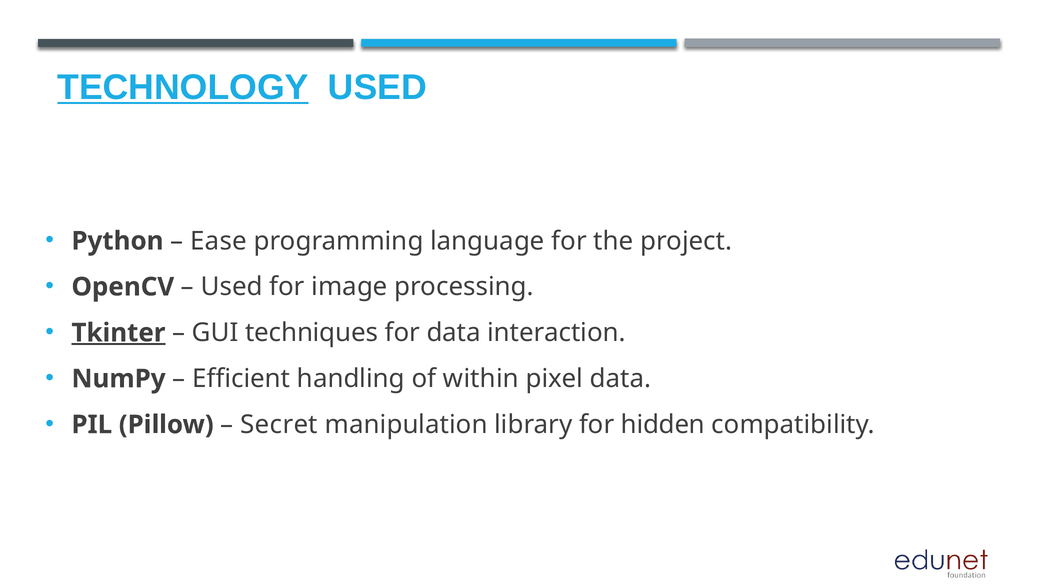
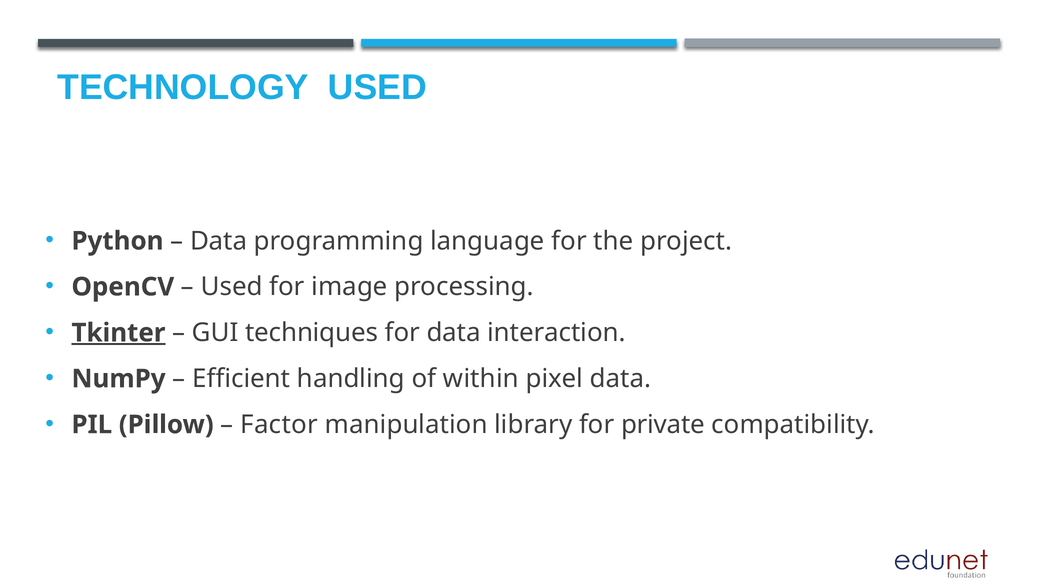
TECHNOLOGY underline: present -> none
Ease at (218, 241): Ease -> Data
Secret: Secret -> Factor
hidden: hidden -> private
